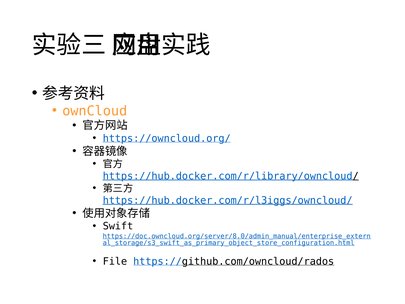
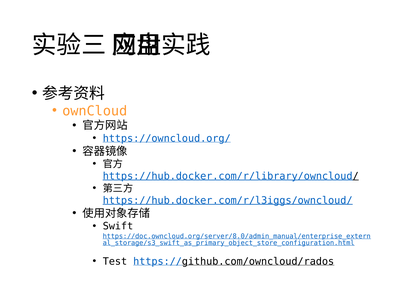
File: File -> Test
